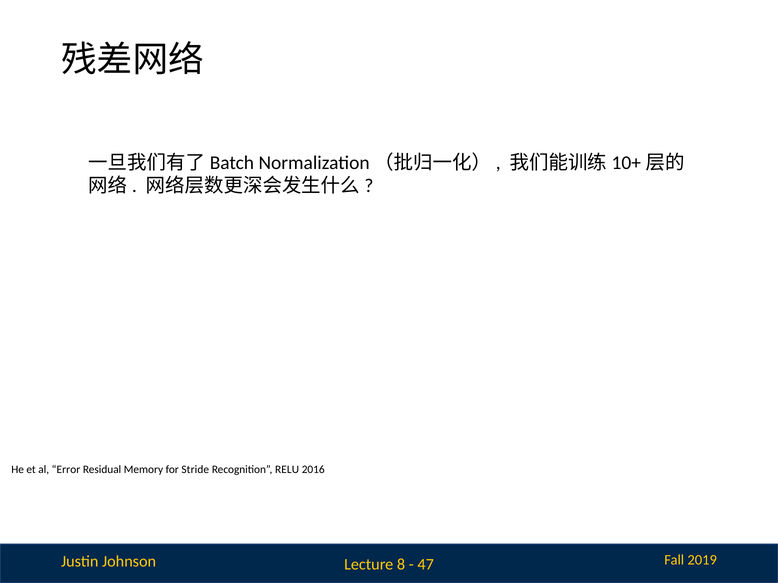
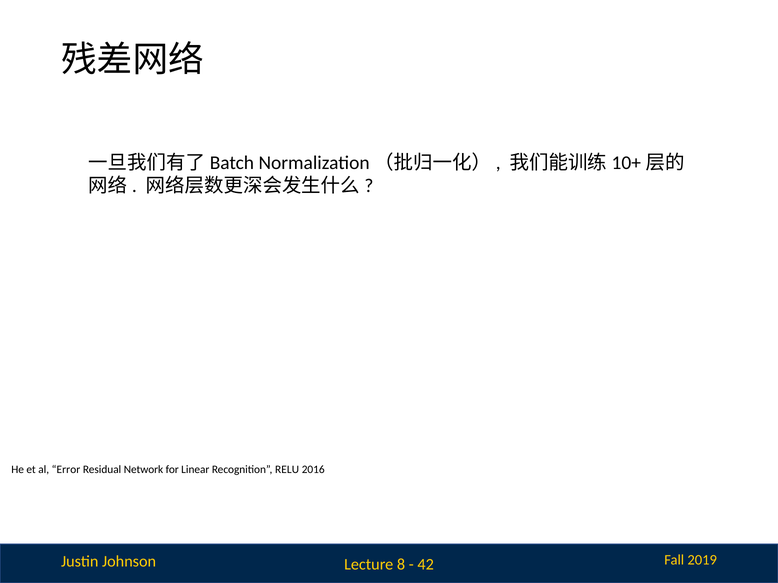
Memory: Memory -> Network
Stride: Stride -> Linear
47: 47 -> 42
